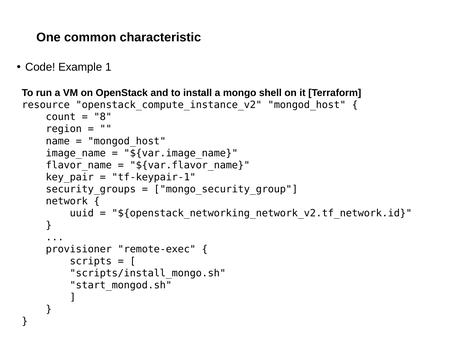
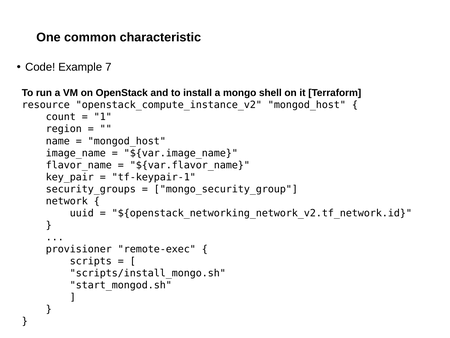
1: 1 -> 7
8: 8 -> 1
